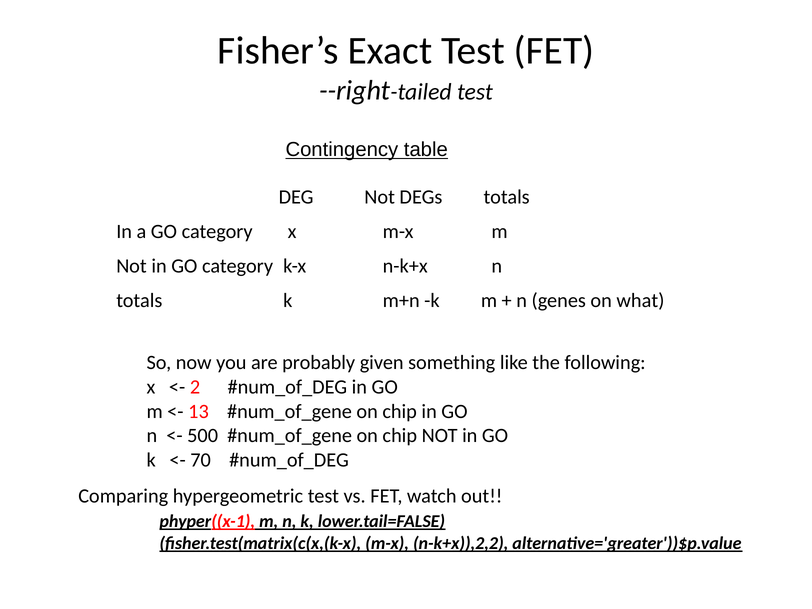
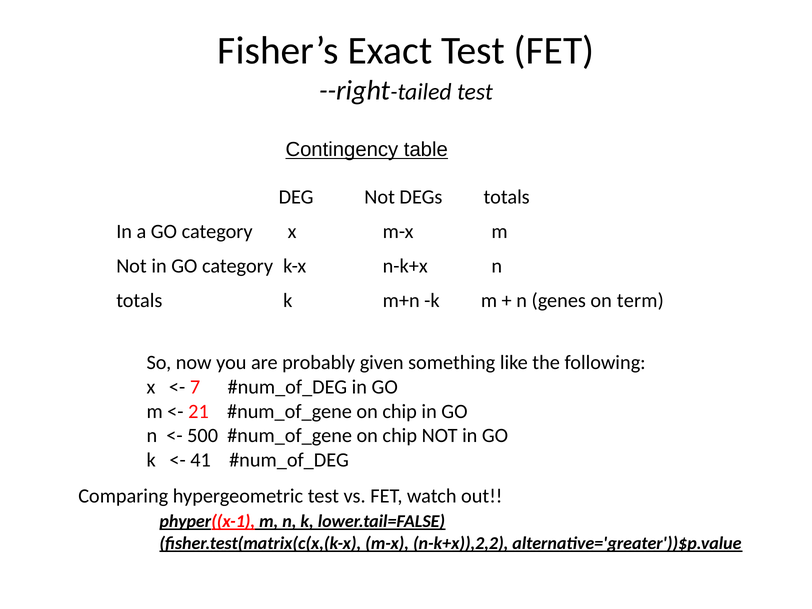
what: what -> term
2: 2 -> 7
13: 13 -> 21
70: 70 -> 41
